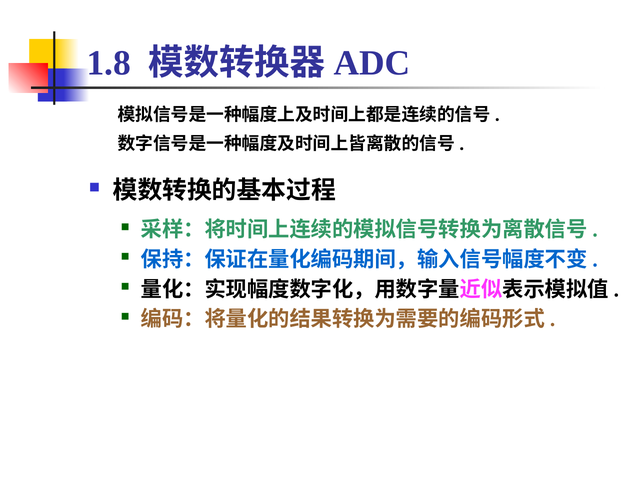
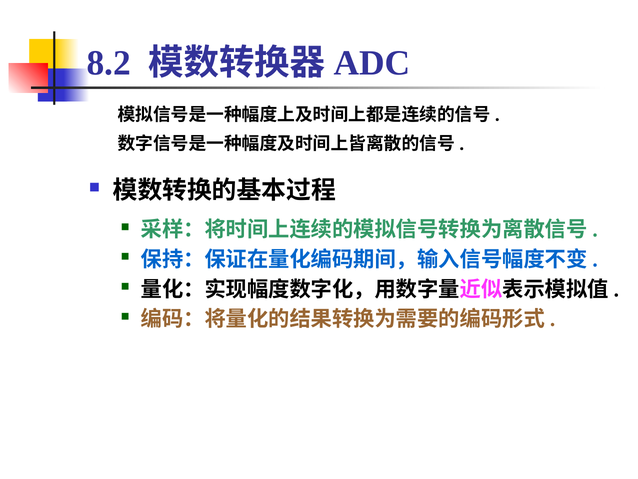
1.8: 1.8 -> 8.2
